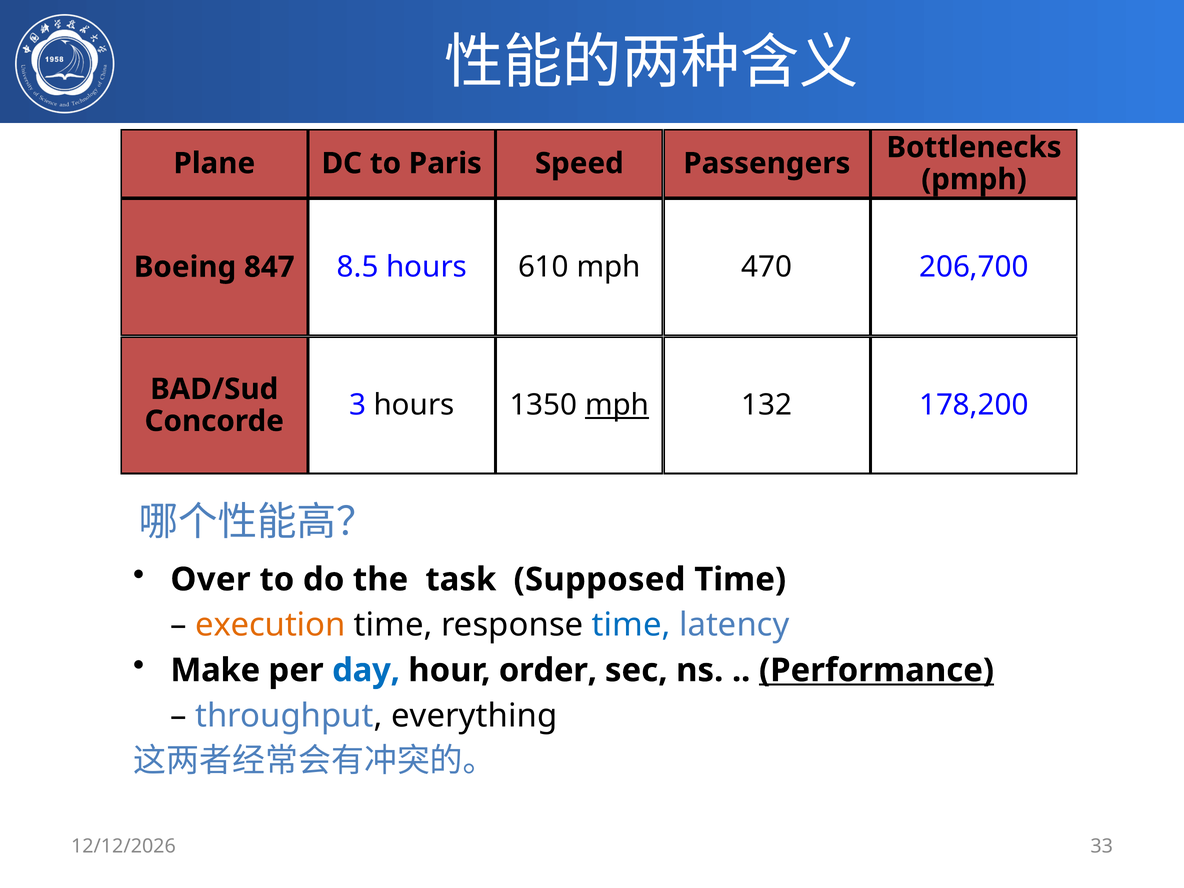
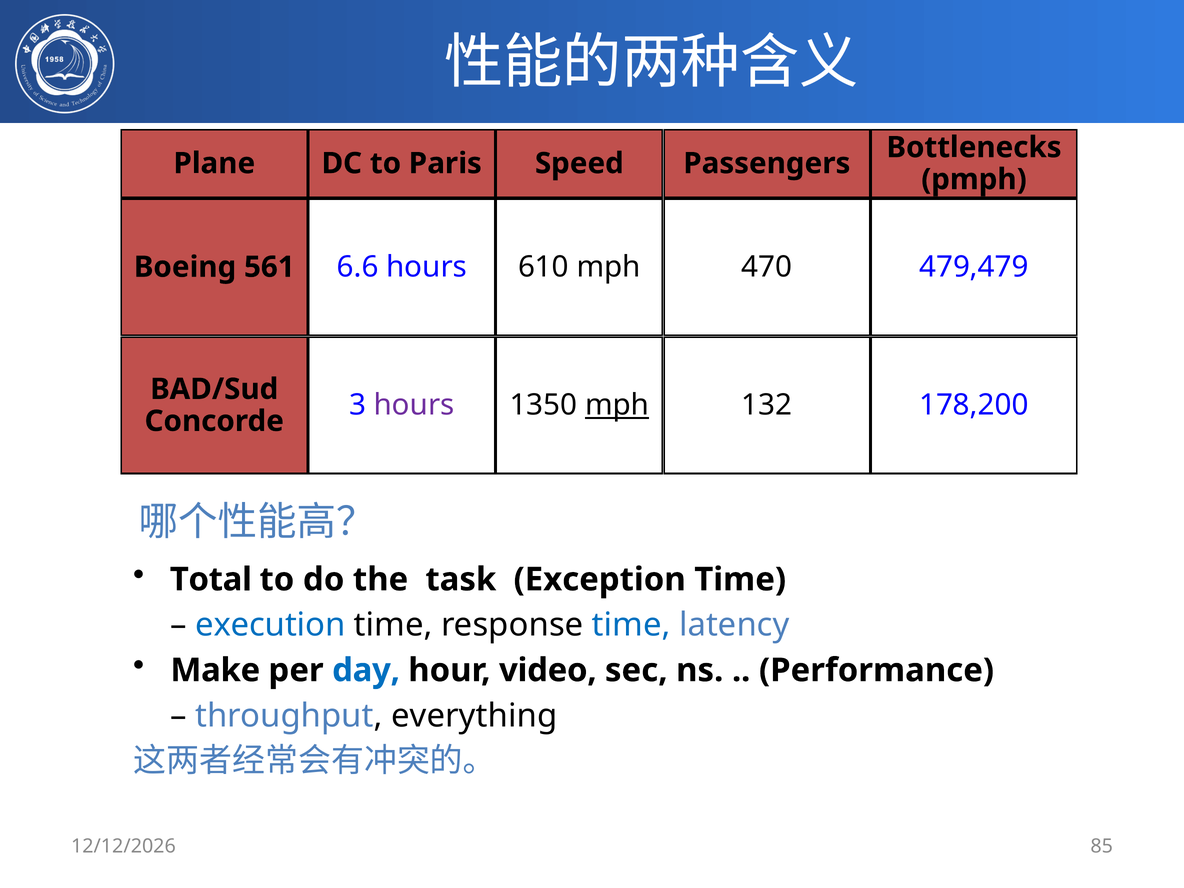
8.5: 8.5 -> 6.6
206,700: 206,700 -> 479,479
847: 847 -> 561
hours at (414, 405) colour: black -> purple
Over: Over -> Total
Supposed: Supposed -> Exception
execution colour: orange -> blue
order: order -> video
Performance underline: present -> none
33: 33 -> 85
